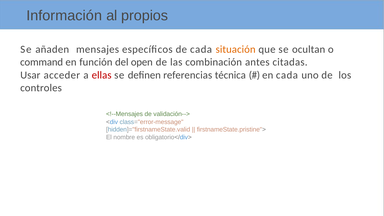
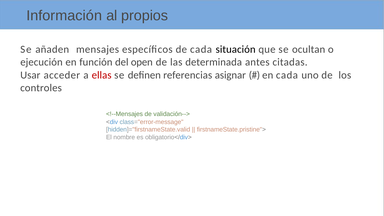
situación colour: orange -> black
command: command -> ejecución
combinación: combinación -> determinada
técnica: técnica -> asignar
